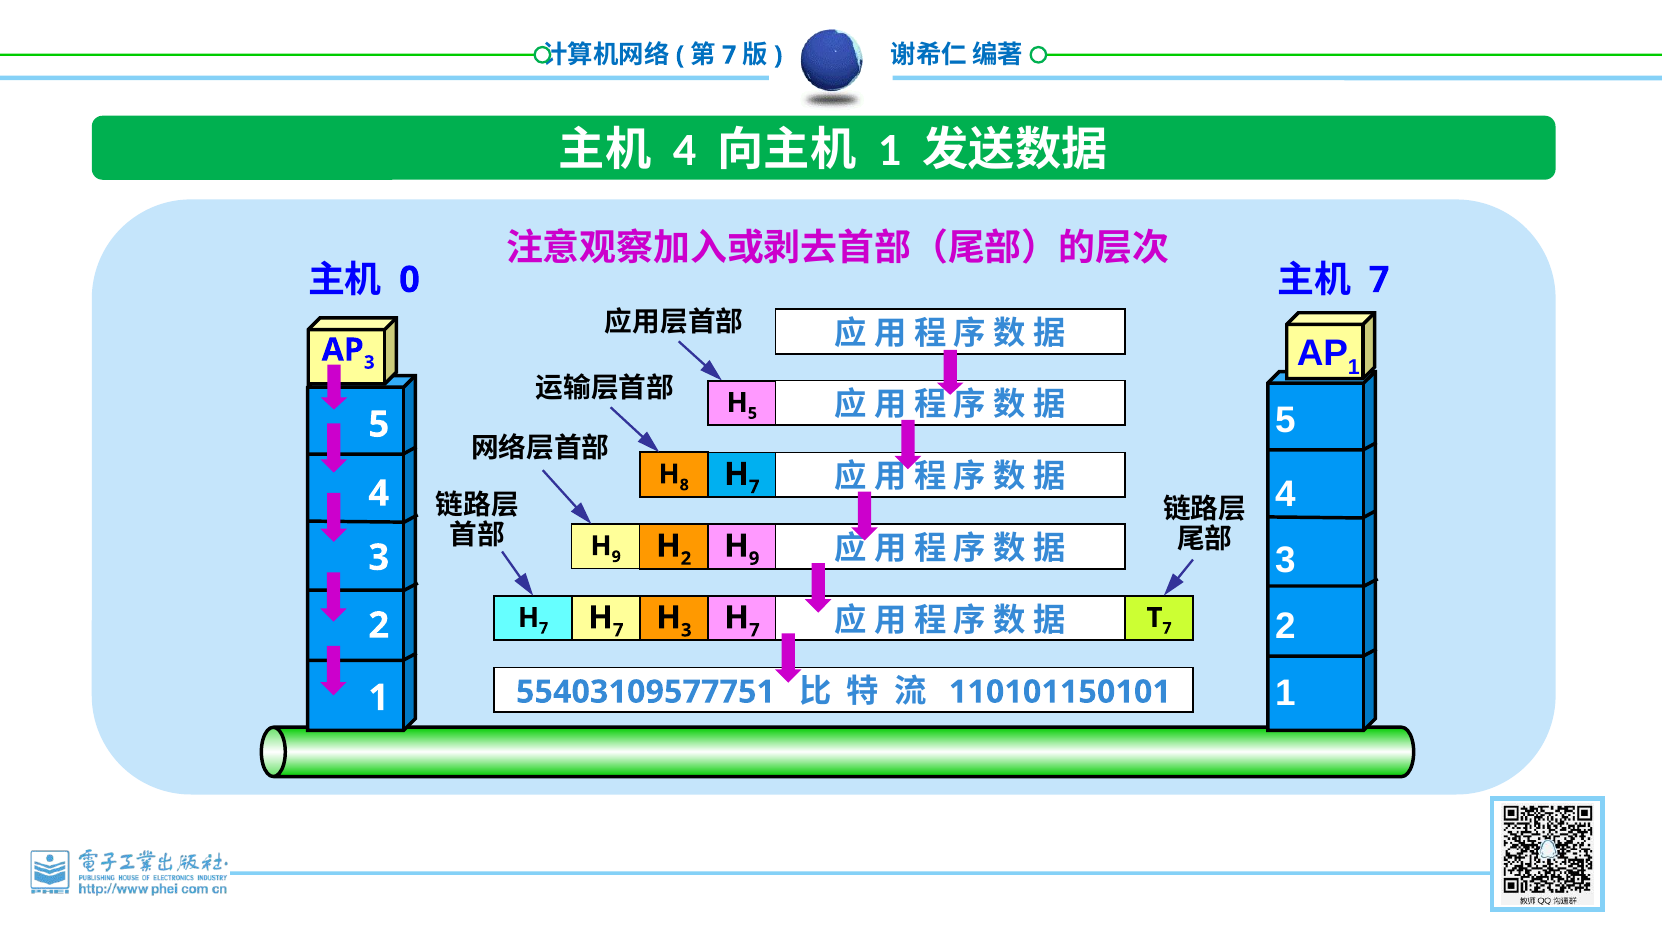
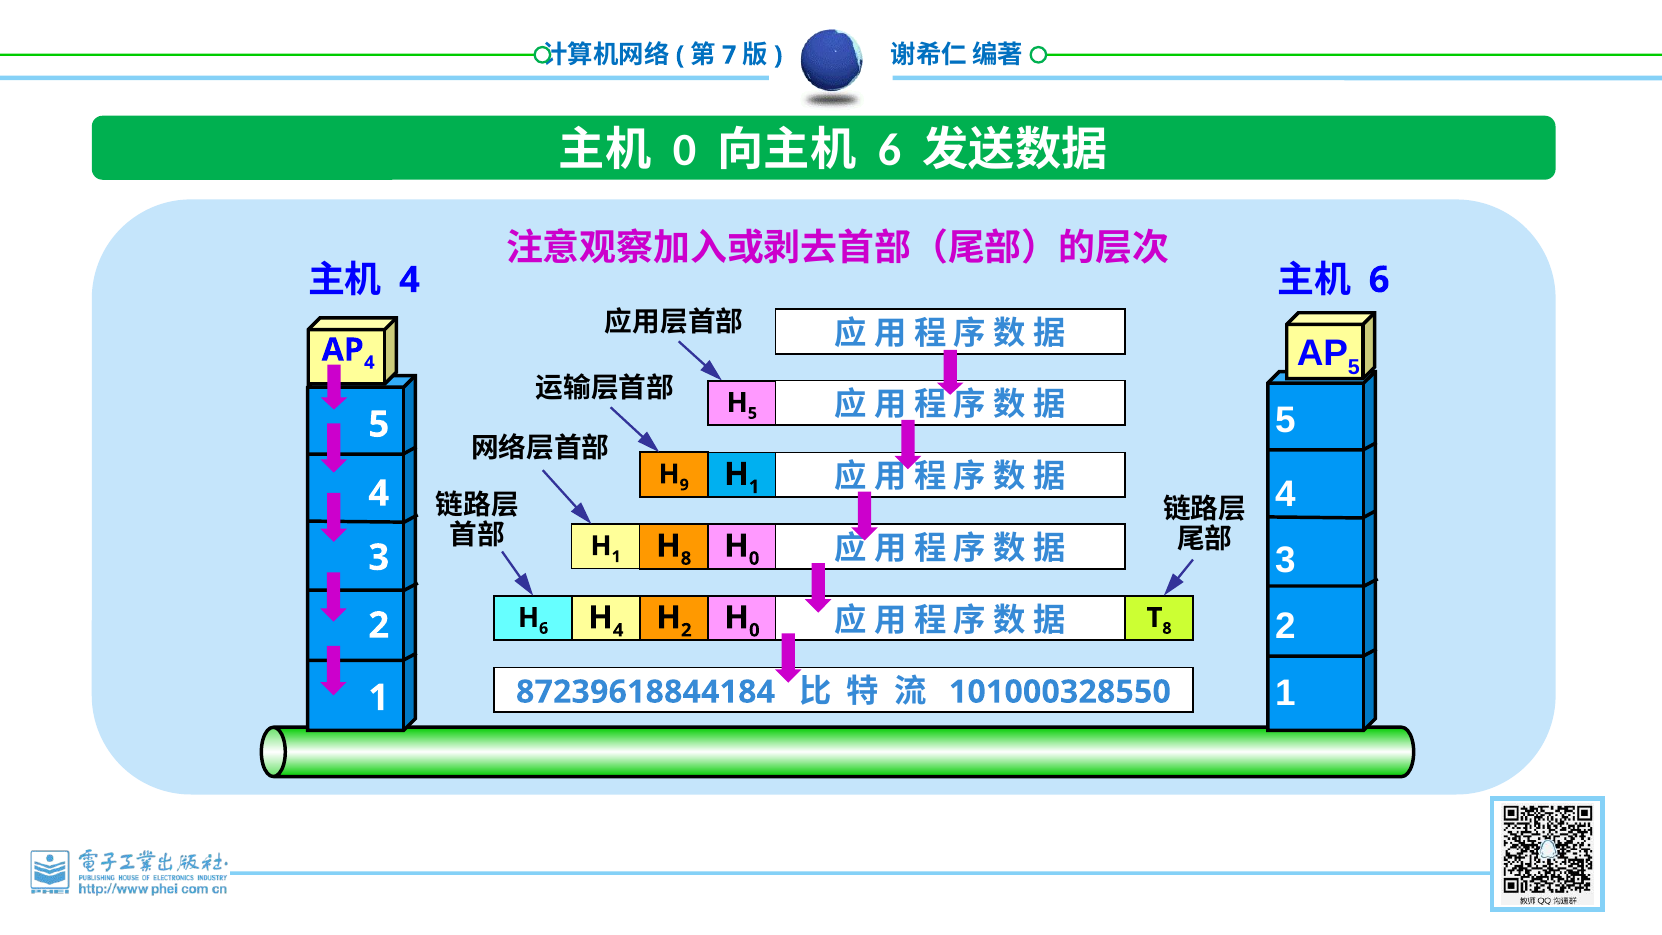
4 at (685, 150): 4 -> 0
1 at (889, 150): 1 -> 6
0 at (409, 280): 0 -> 4
7 at (1379, 280): 7 -> 6
1 at (1354, 367): 1 -> 5
3 at (369, 362): 3 -> 4
7 at (754, 487): 7 -> 1
8: 8 -> 9
2 at (686, 558): 2 -> 8
9 at (754, 558): 9 -> 0
9 at (616, 557): 9 -> 1
7 at (618, 630): 7 -> 4
3 at (686, 630): 3 -> 2
7 at (754, 630): 7 -> 0
7 at (544, 628): 7 -> 6
7 at (1167, 628): 7 -> 8
55403109577751: 55403109577751 -> 87239618844184
110101150101: 110101150101 -> 101000328550
